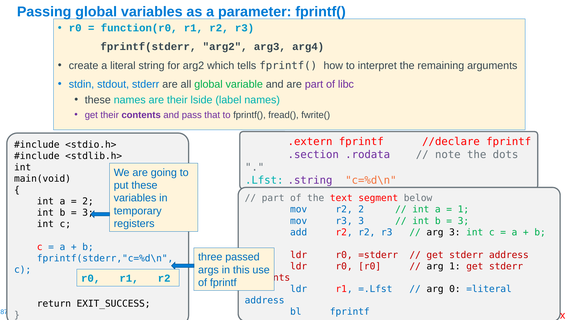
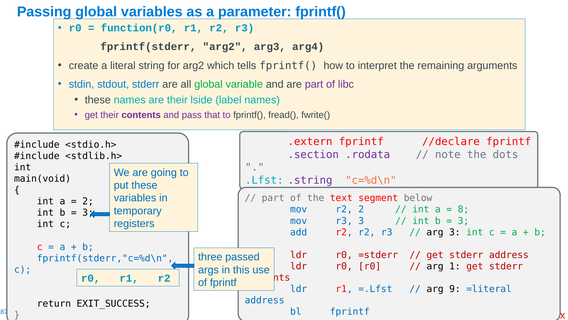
1 at (463, 209): 1 -> 8
0: 0 -> 9
